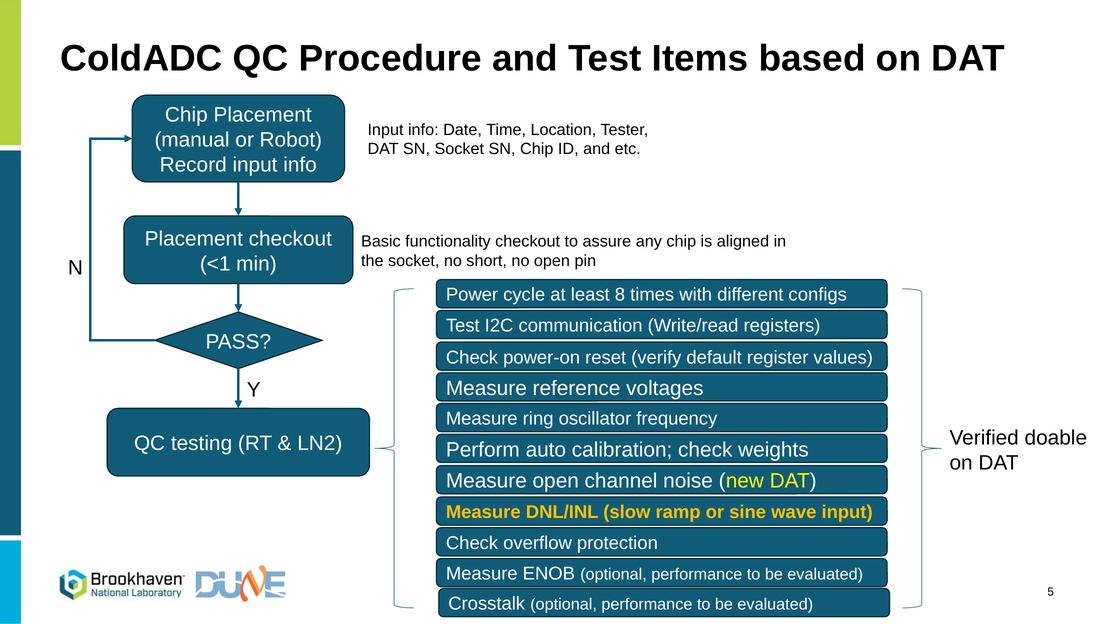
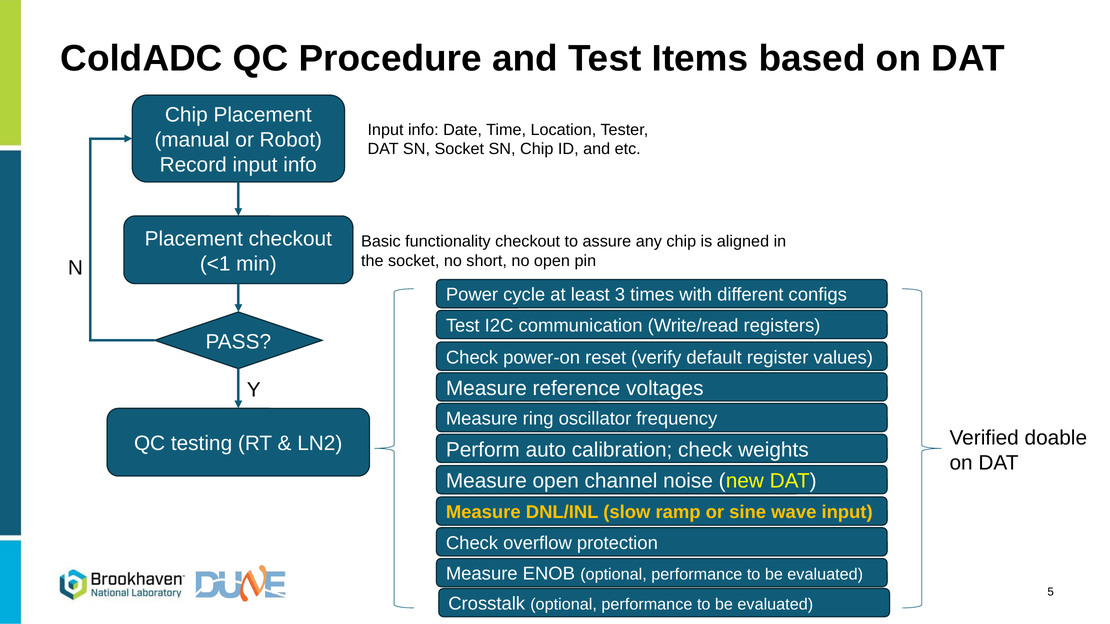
8: 8 -> 3
